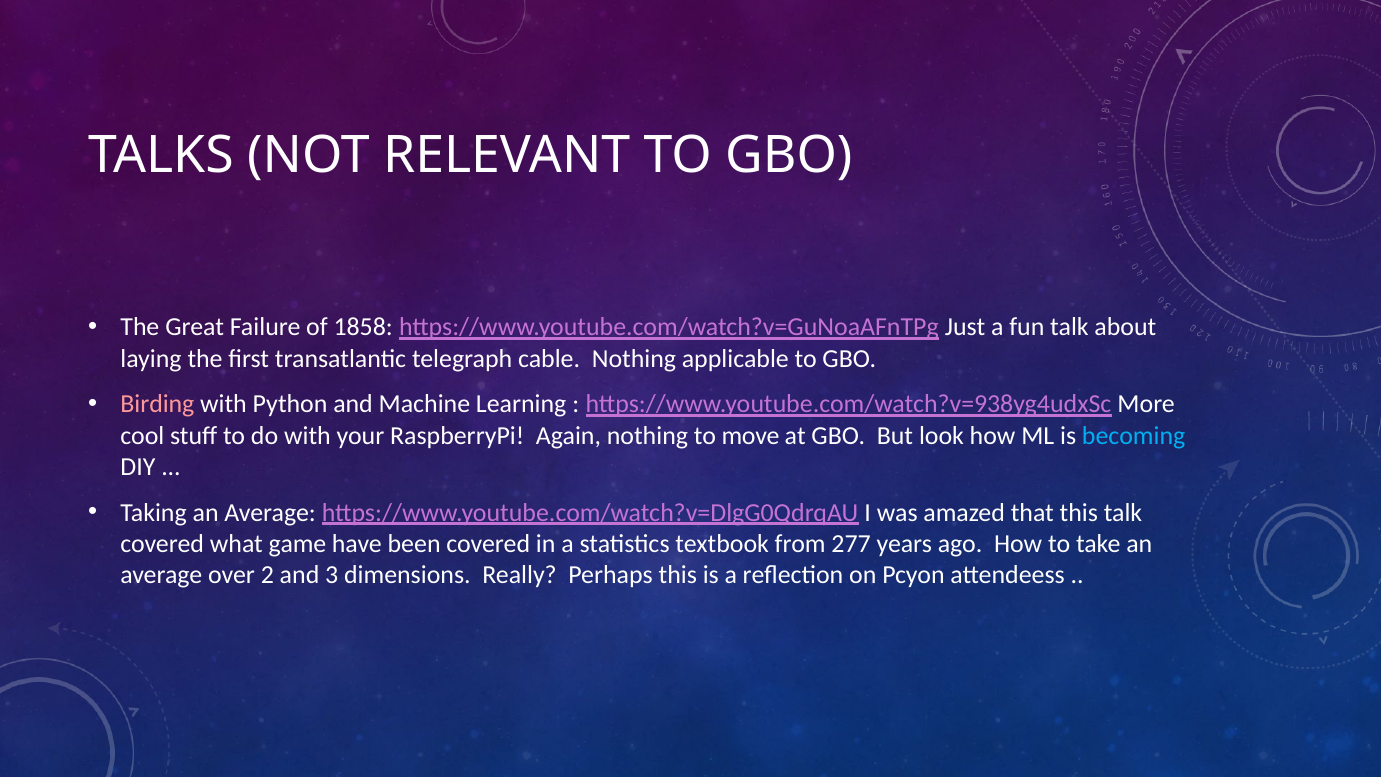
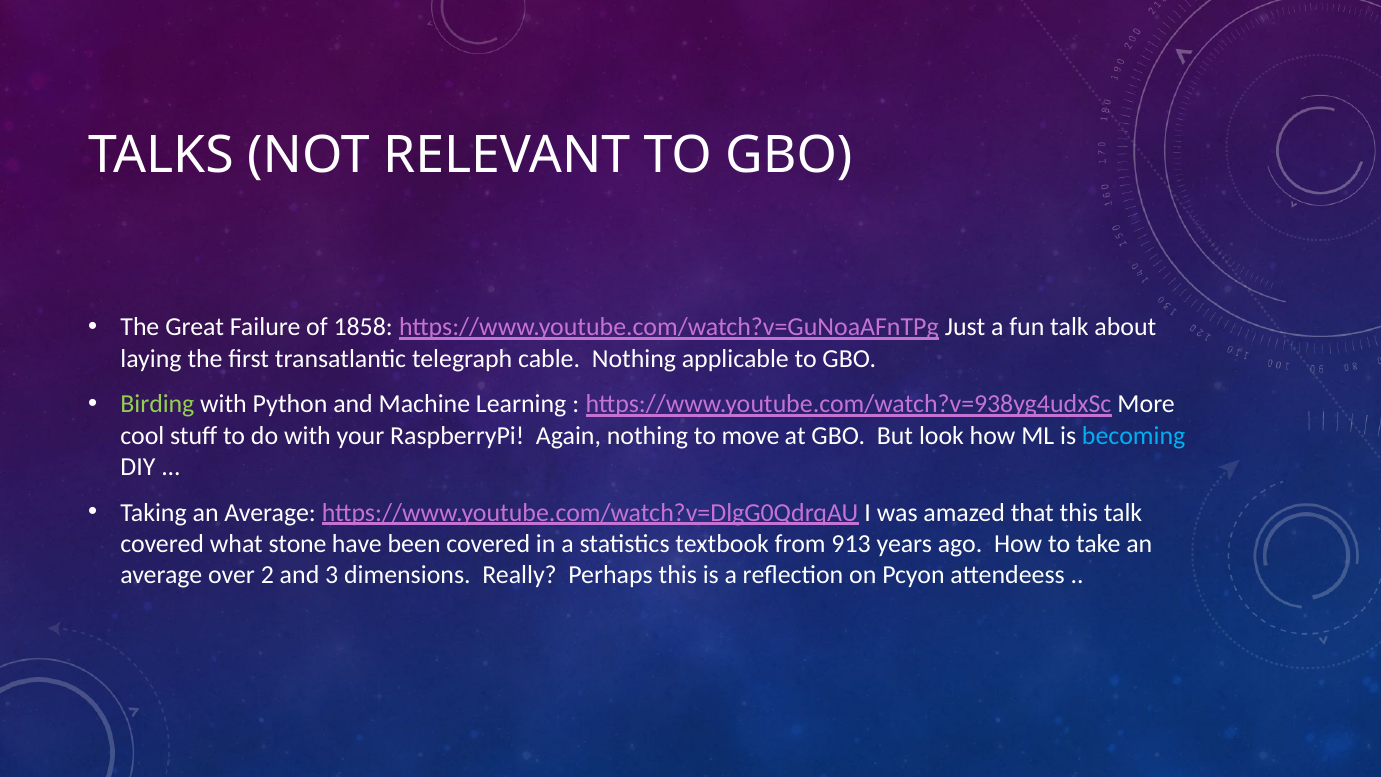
Birding colour: pink -> light green
game: game -> stone
277: 277 -> 913
